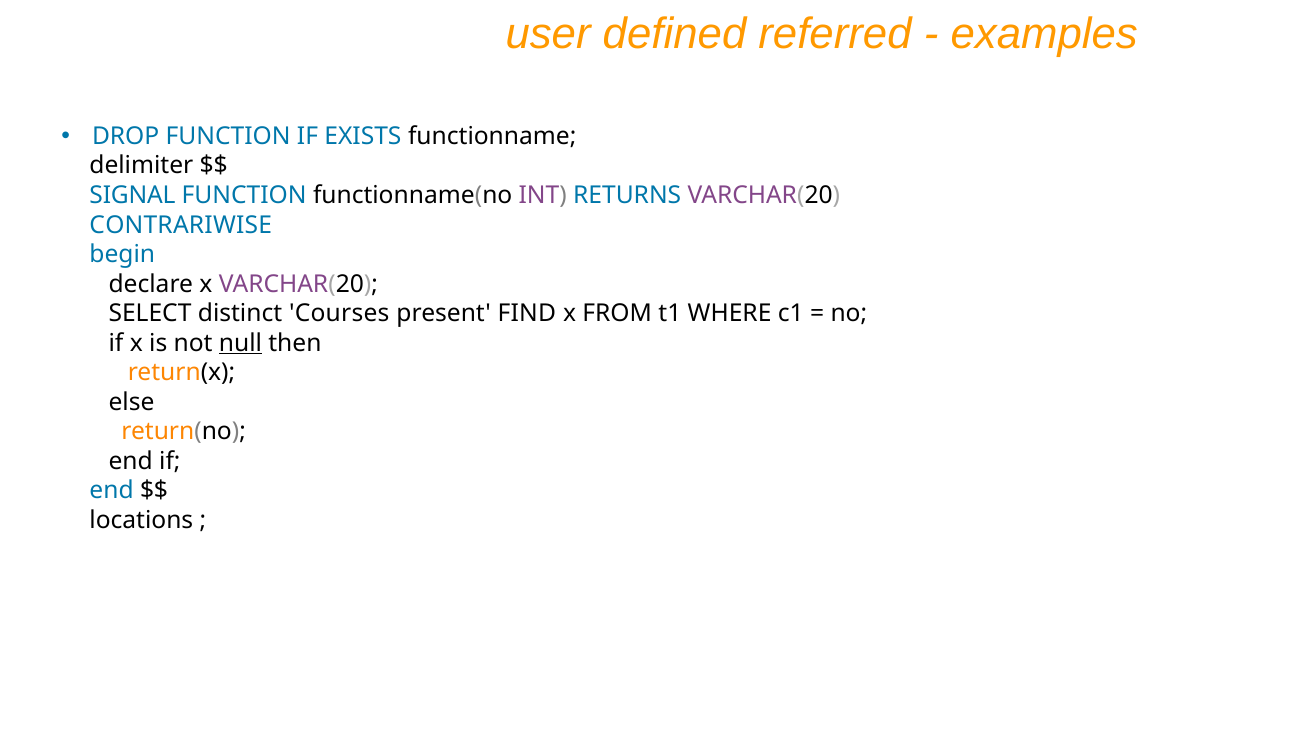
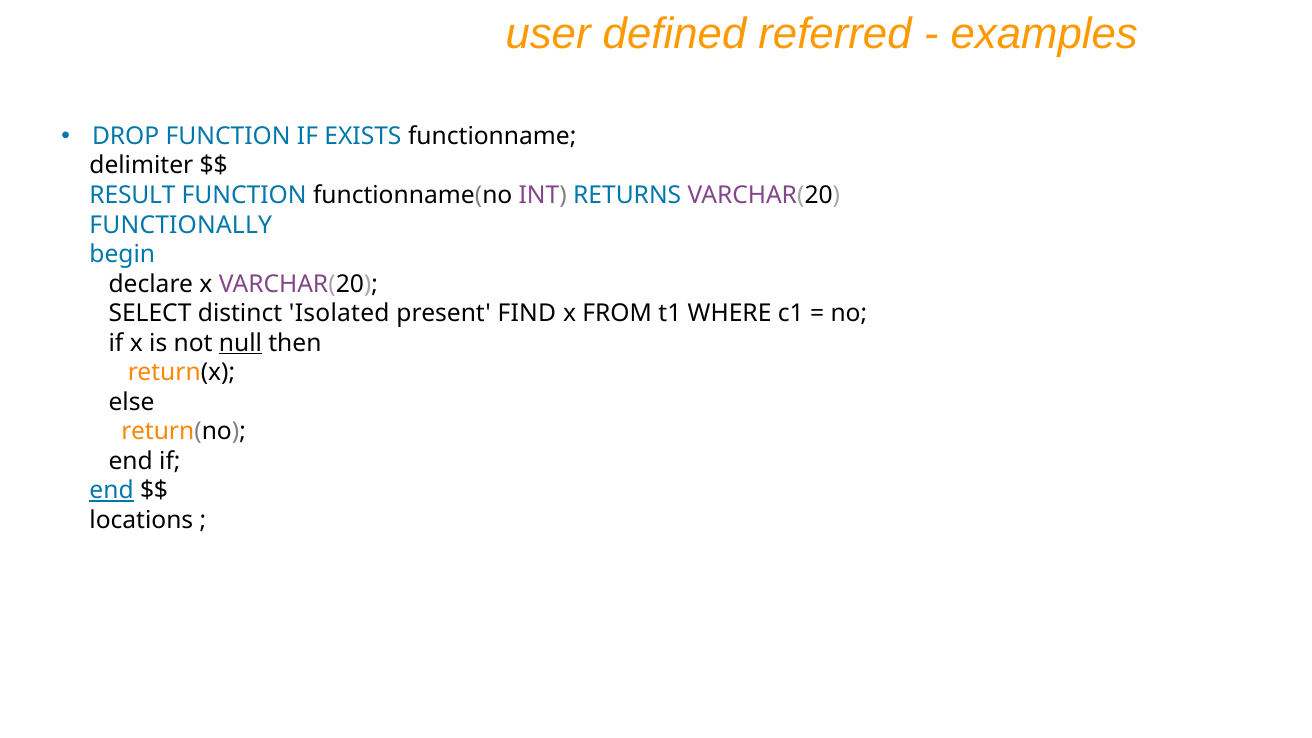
SIGNAL: SIGNAL -> RESULT
CONTRARIWISE: CONTRARIWISE -> FUNCTIONALLY
Courses: Courses -> Isolated
end at (112, 491) underline: none -> present
